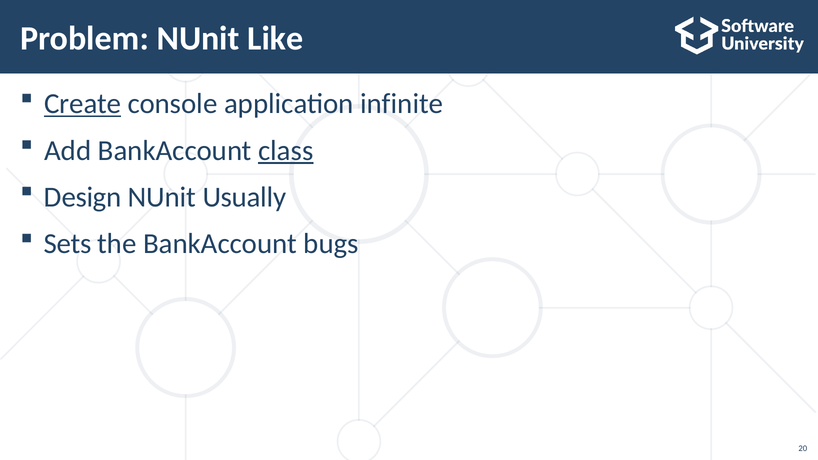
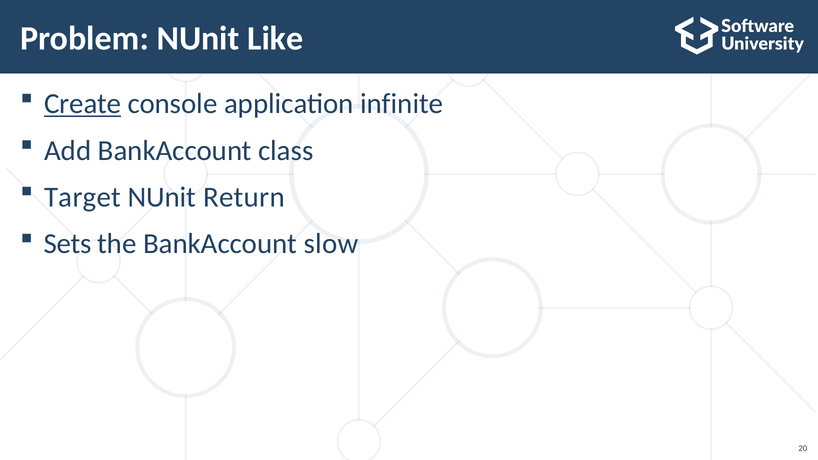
class underline: present -> none
Design: Design -> Target
Usually: Usually -> Return
bugs: bugs -> slow
